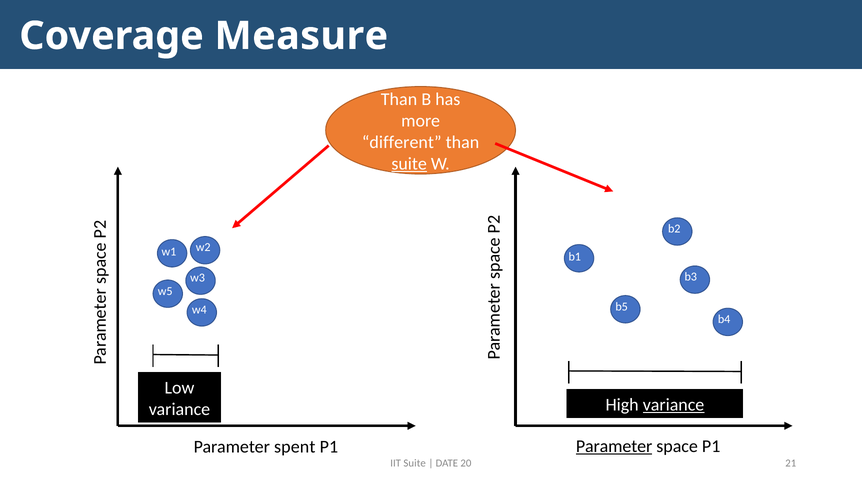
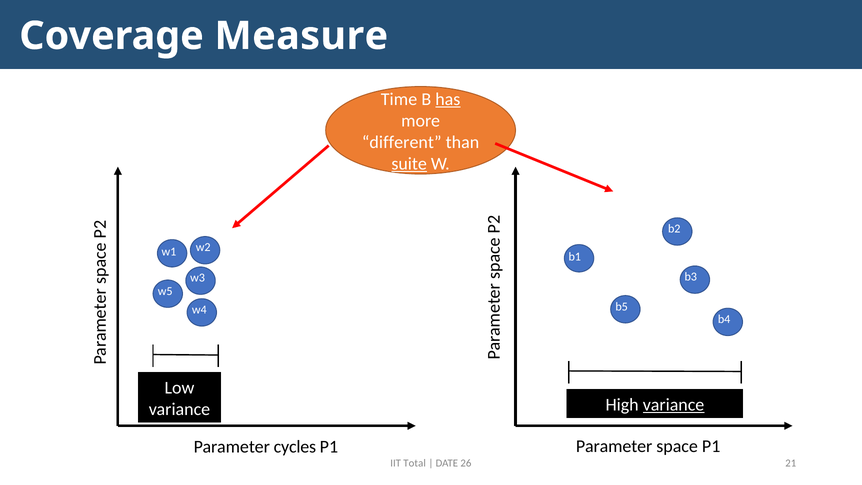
Than at (399, 99): Than -> Time
has underline: none -> present
Parameter at (614, 446) underline: present -> none
spent: spent -> cycles
IIT Suite: Suite -> Total
20: 20 -> 26
